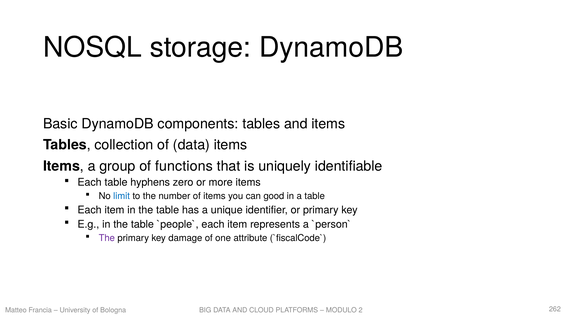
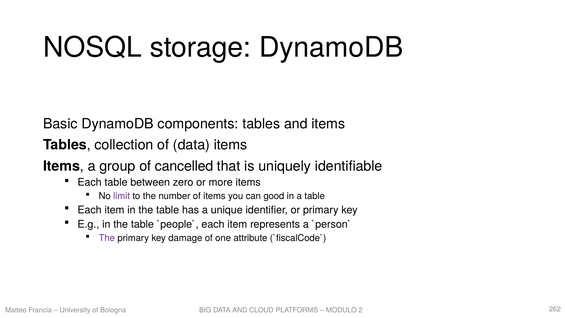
functions: functions -> cancelled
hyphens: hyphens -> between
limit colour: blue -> purple
